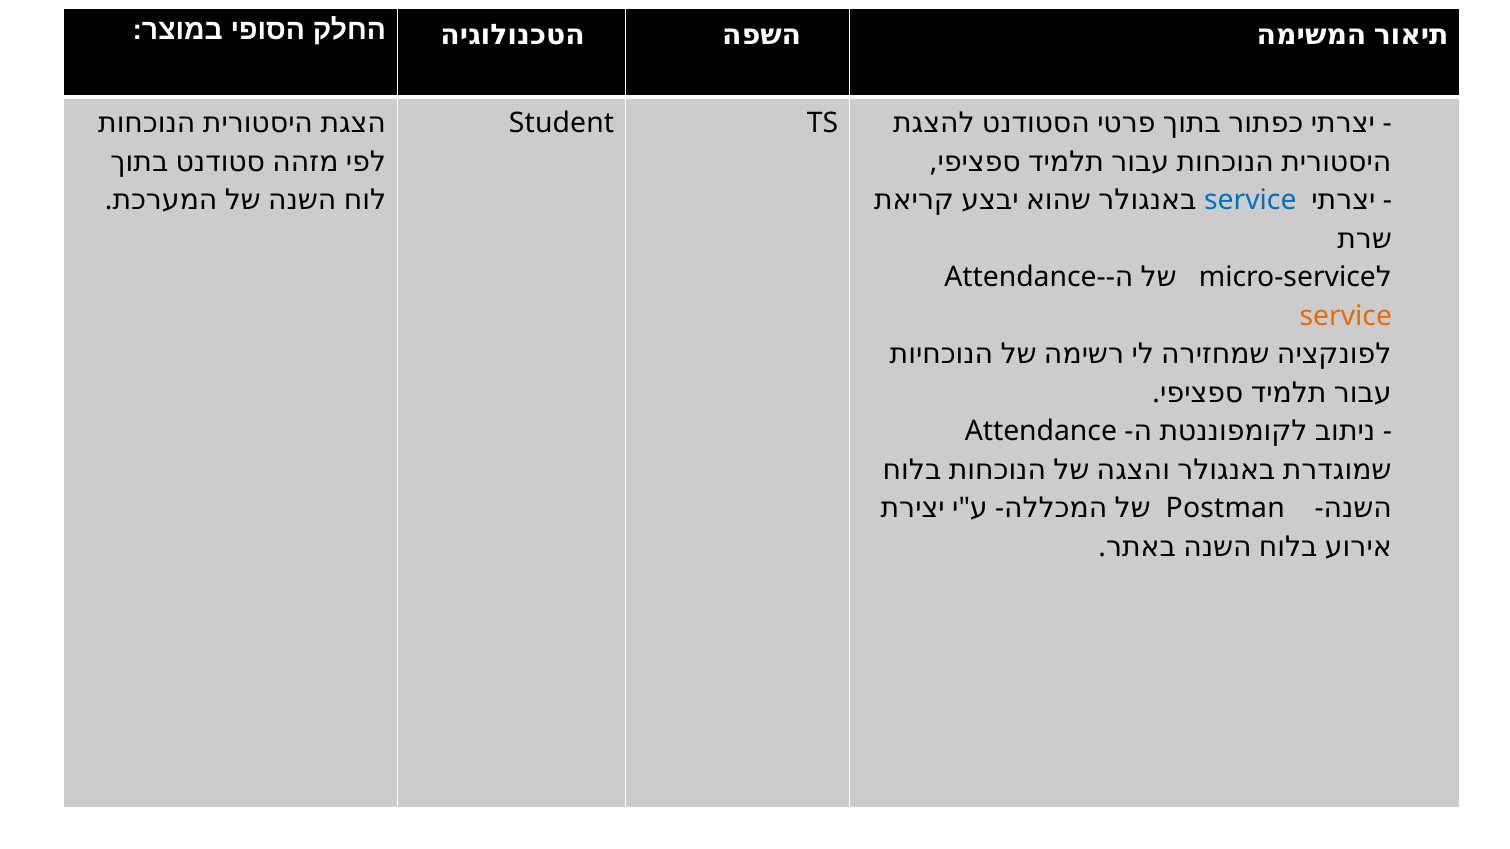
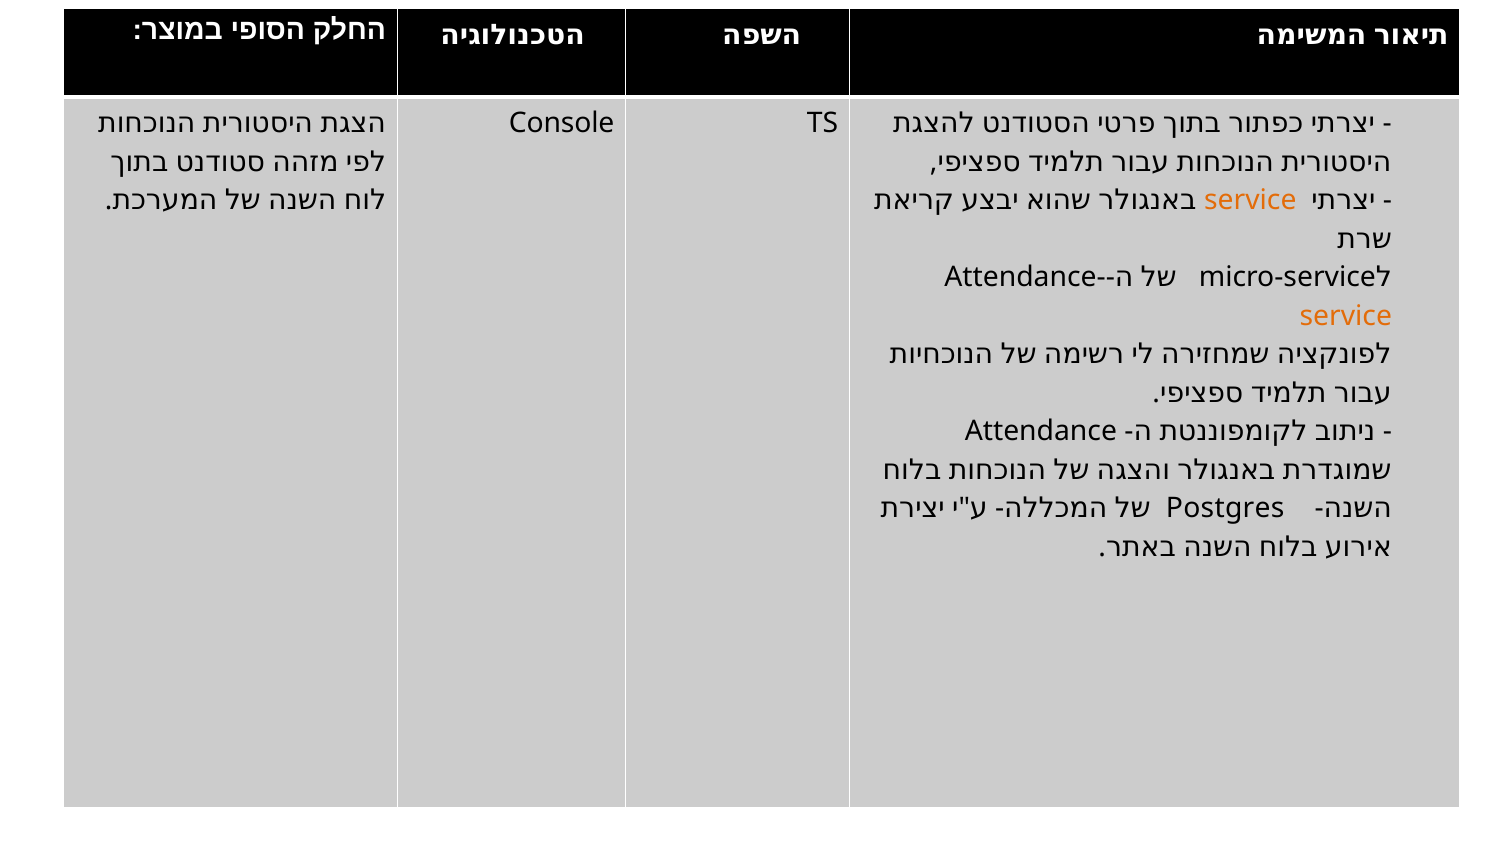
Student: Student -> Console
service at (1250, 200) colour: blue -> orange
Postman: Postman -> Postgres
